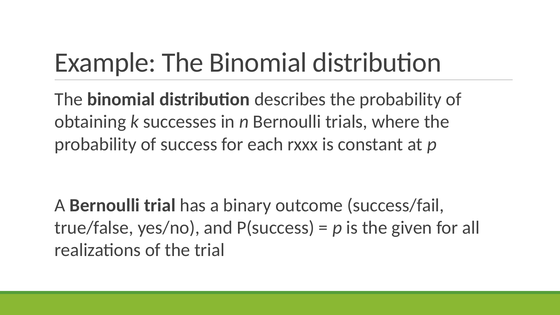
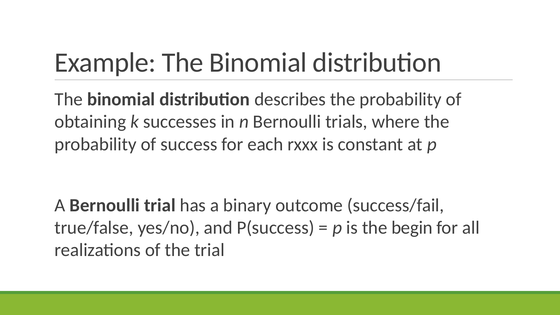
given: given -> begin
